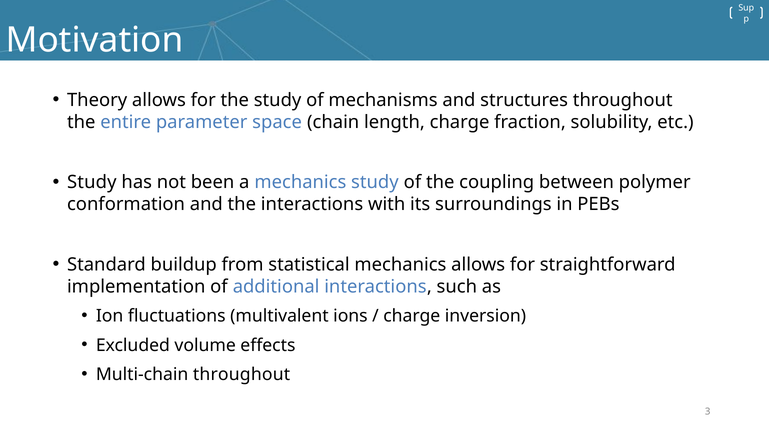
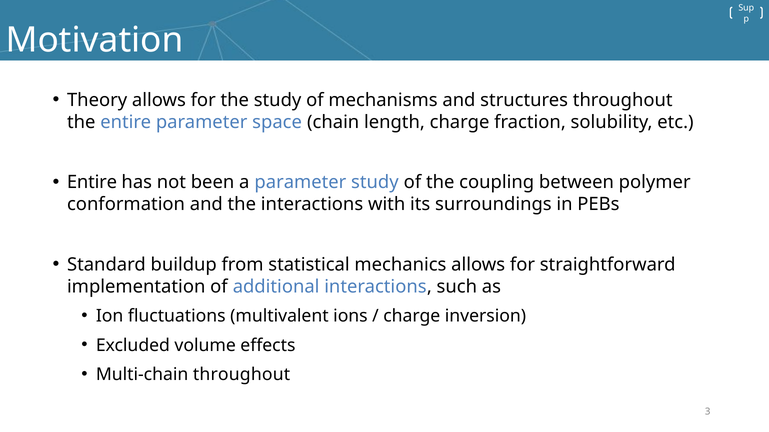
Study at (92, 183): Study -> Entire
a mechanics: mechanics -> parameter
